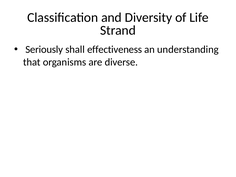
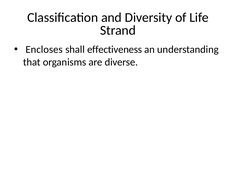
Seriously: Seriously -> Encloses
